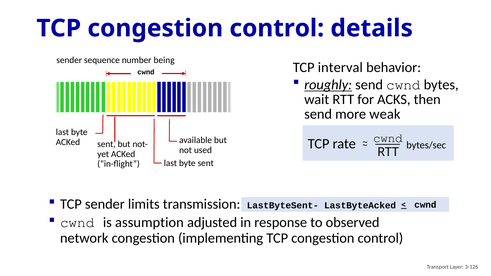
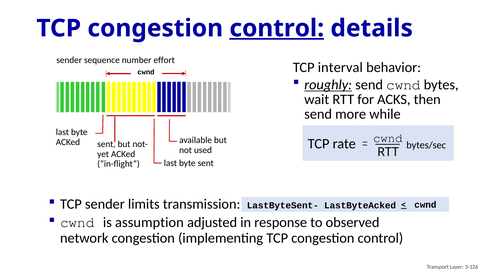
control at (277, 28) underline: none -> present
being: being -> effort
weak: weak -> while
